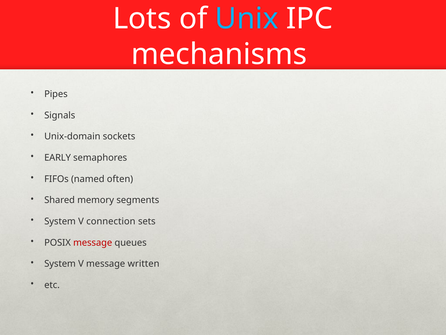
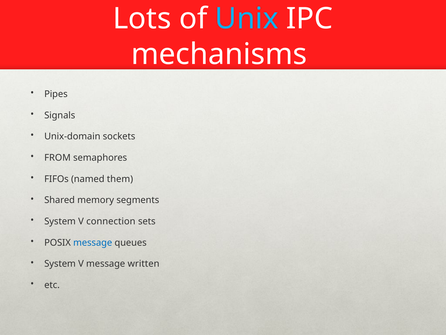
EARLY: EARLY -> FROM
often: often -> them
message at (93, 242) colour: red -> blue
